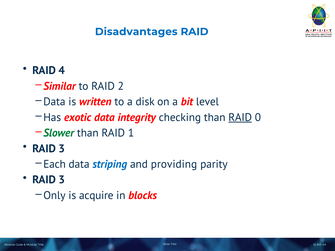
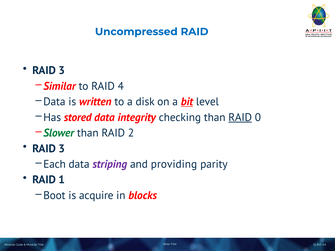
Disadvantages: Disadvantages -> Uncompressed
4 at (62, 71): 4 -> 3
2: 2 -> 4
bit underline: none -> present
exotic: exotic -> stored
1: 1 -> 2
striping colour: blue -> purple
3 at (62, 180): 3 -> 1
Only: Only -> Boot
